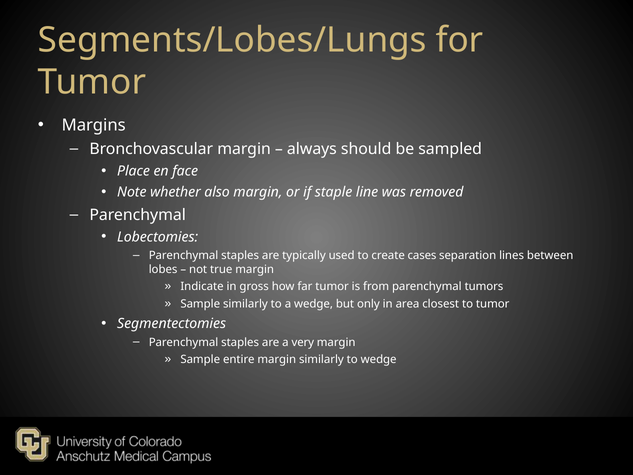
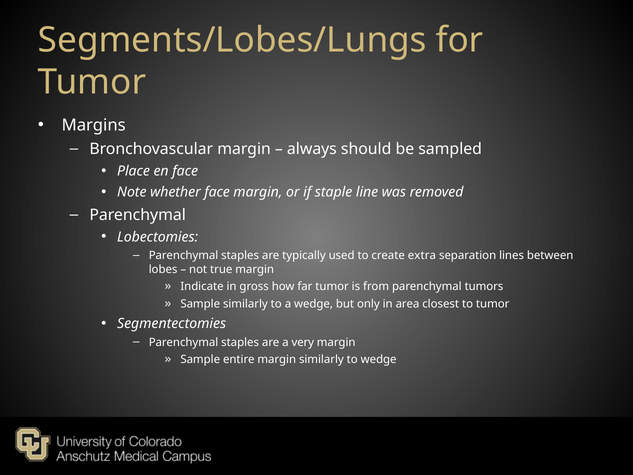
whether also: also -> face
cases: cases -> extra
